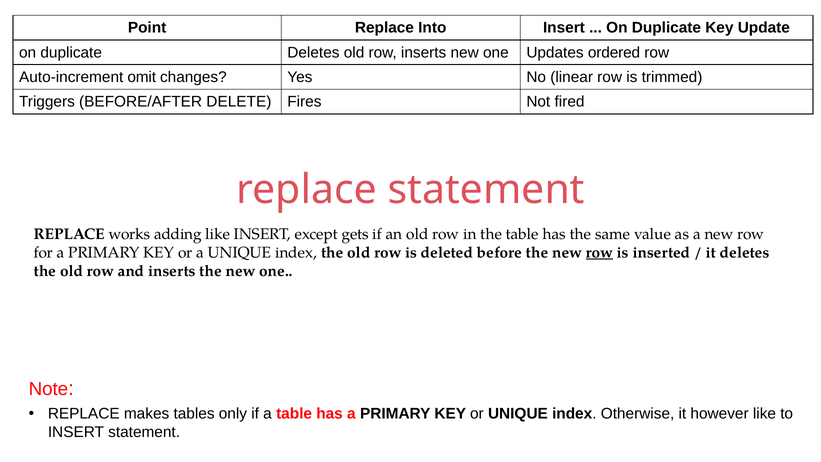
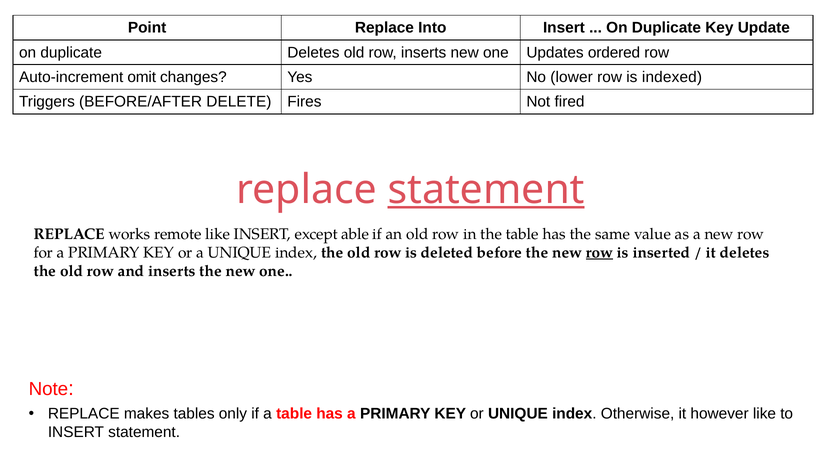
linear: linear -> lower
trimmed: trimmed -> indexed
statement at (486, 190) underline: none -> present
adding: adding -> remote
gets: gets -> able
